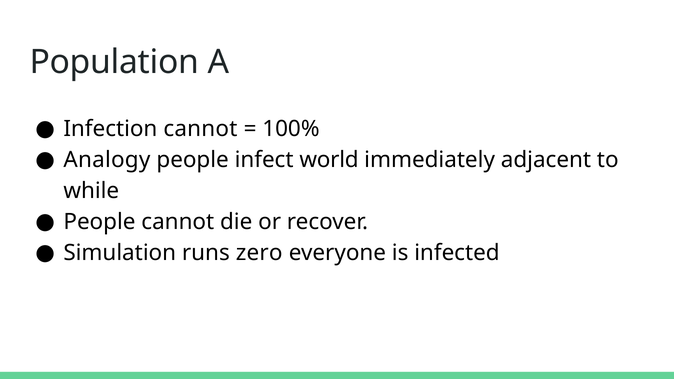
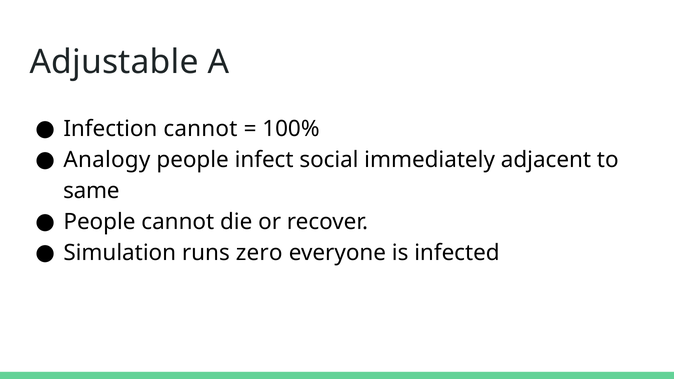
Population: Population -> Adjustable
world: world -> social
while: while -> same
